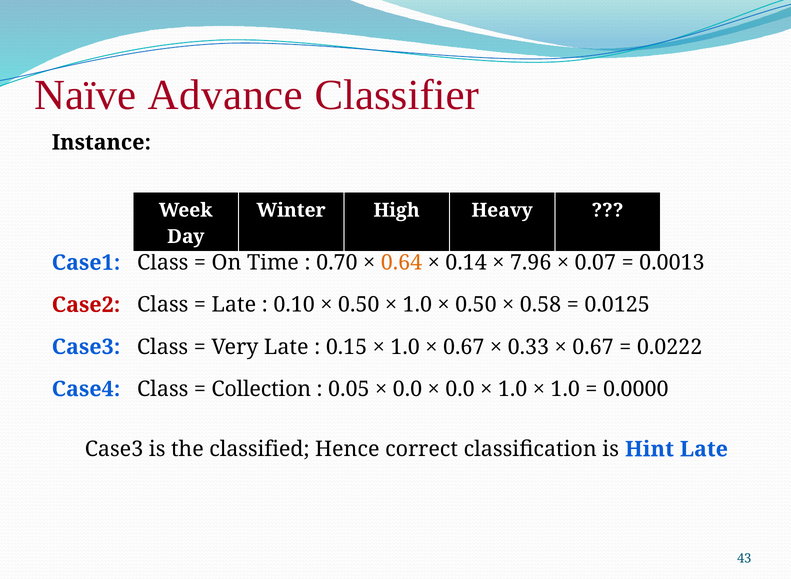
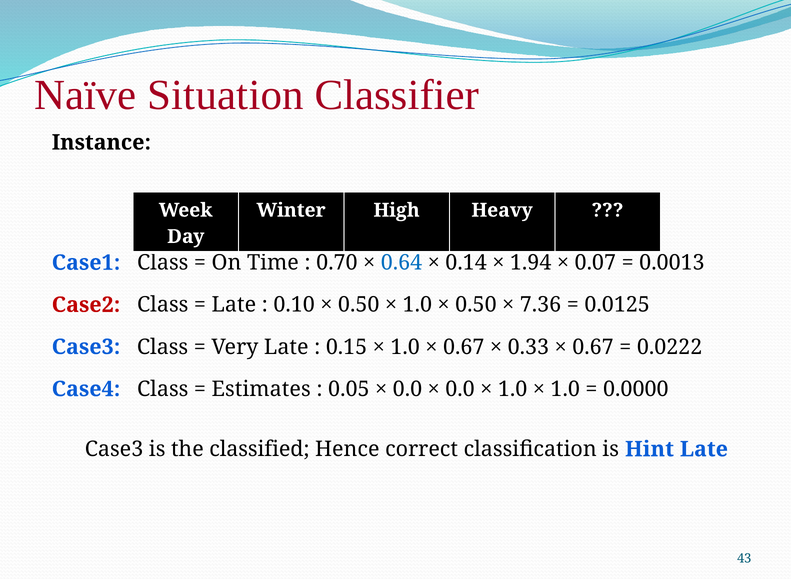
Advance: Advance -> Situation
0.64 colour: orange -> blue
7.96: 7.96 -> 1.94
0.58: 0.58 -> 7.36
Collection: Collection -> Estimates
